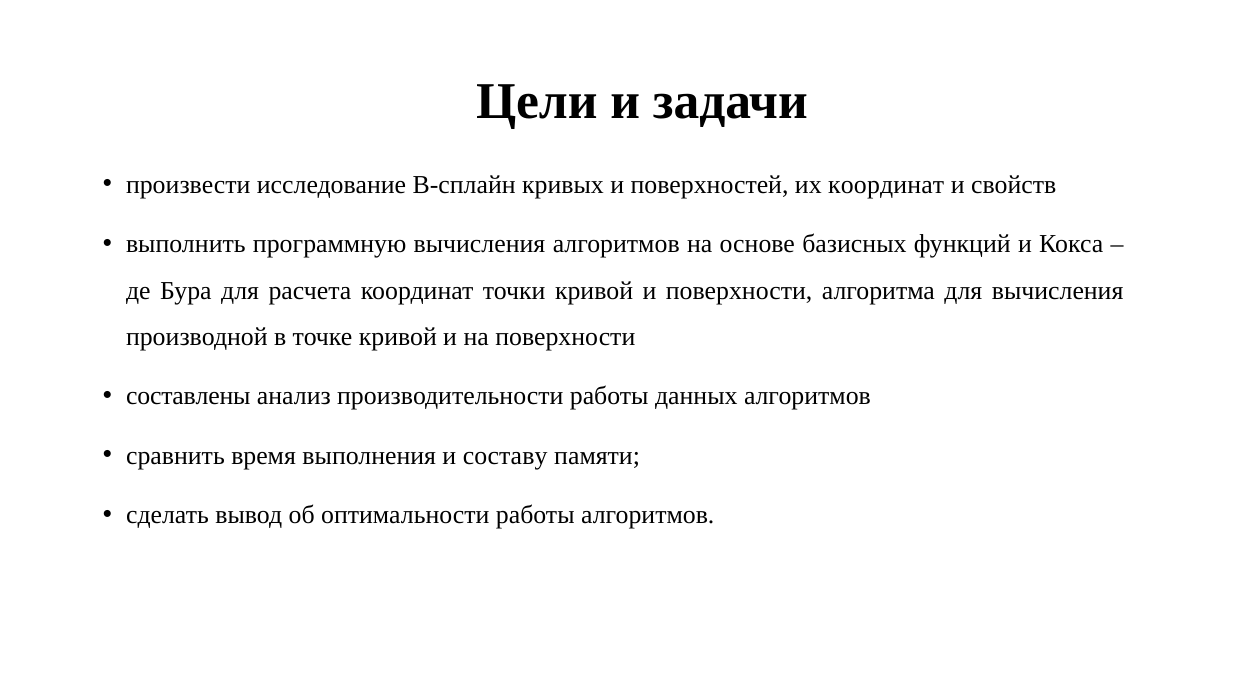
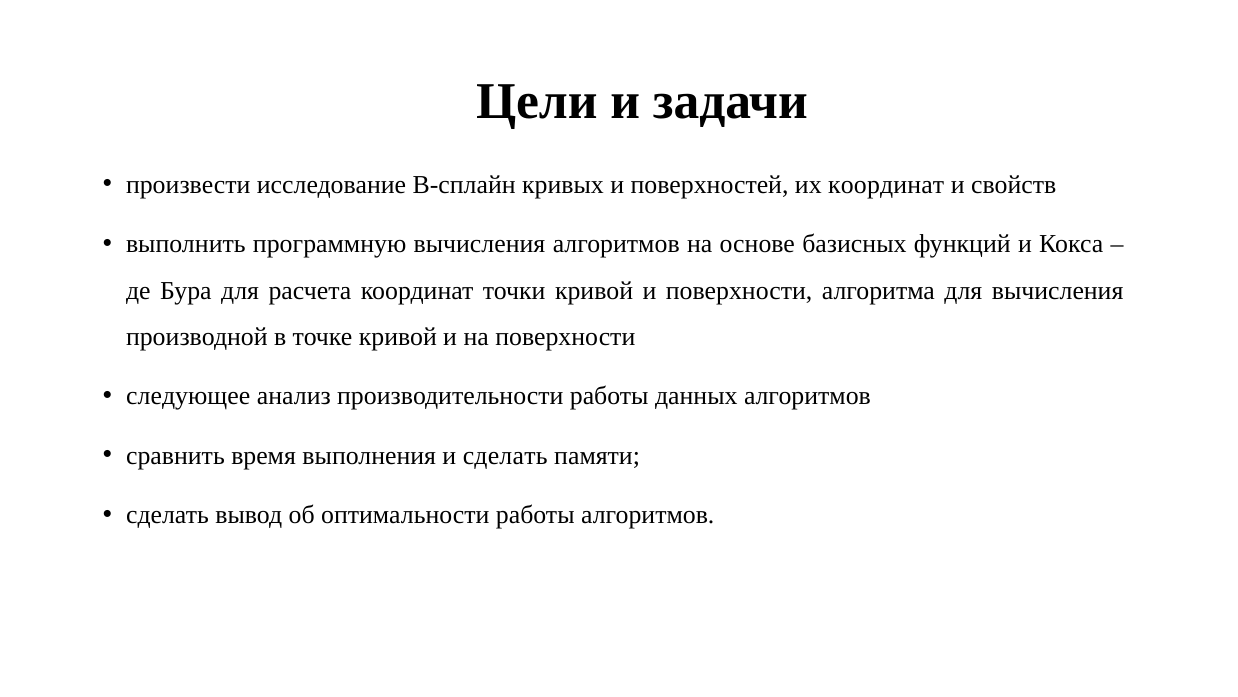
составлены: составлены -> следующее
и составу: составу -> сделать
